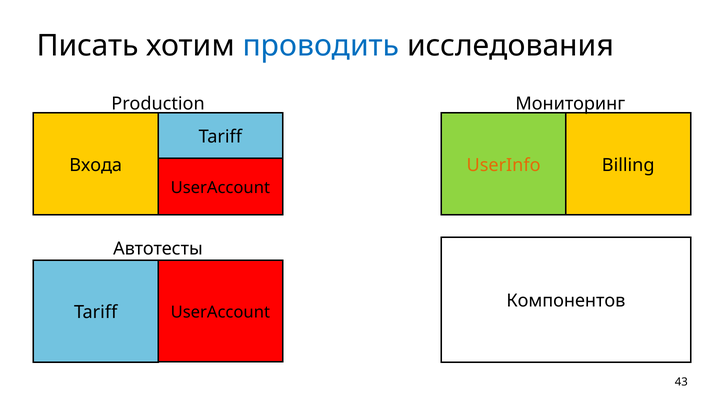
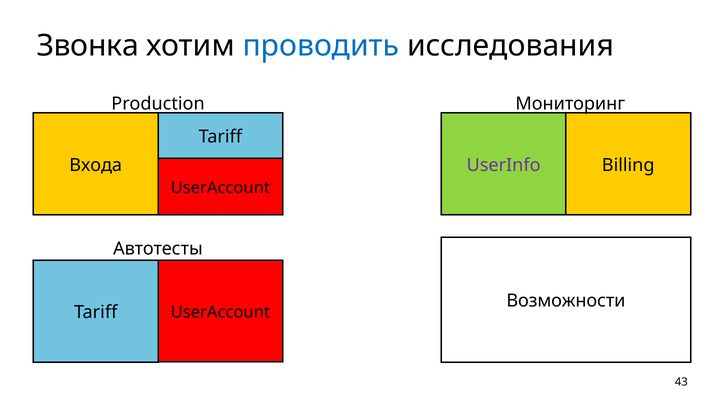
Писать: Писать -> Звонка
UserInfo colour: orange -> purple
Компонентов: Компонентов -> Возможности
